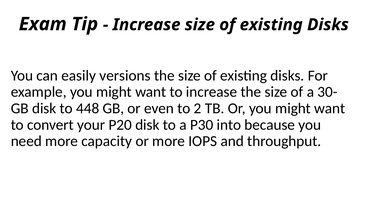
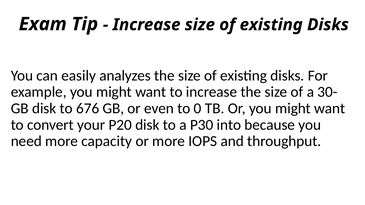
versions: versions -> analyzes
448: 448 -> 676
2: 2 -> 0
